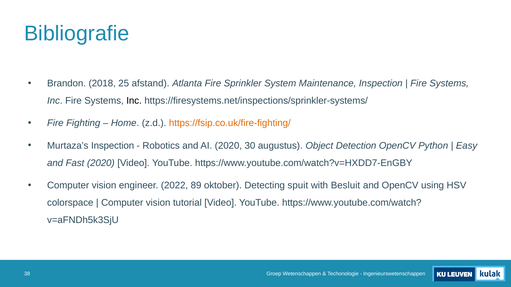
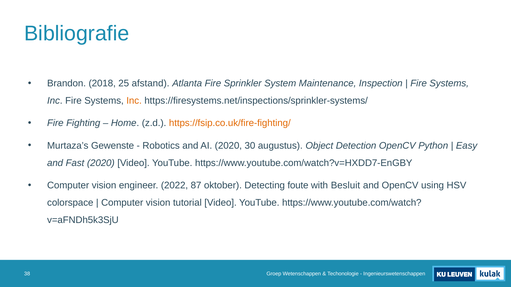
Inc at (134, 101) colour: black -> orange
Murtaza’s Inspection: Inspection -> Gewenste
89: 89 -> 87
spuit: spuit -> foute
